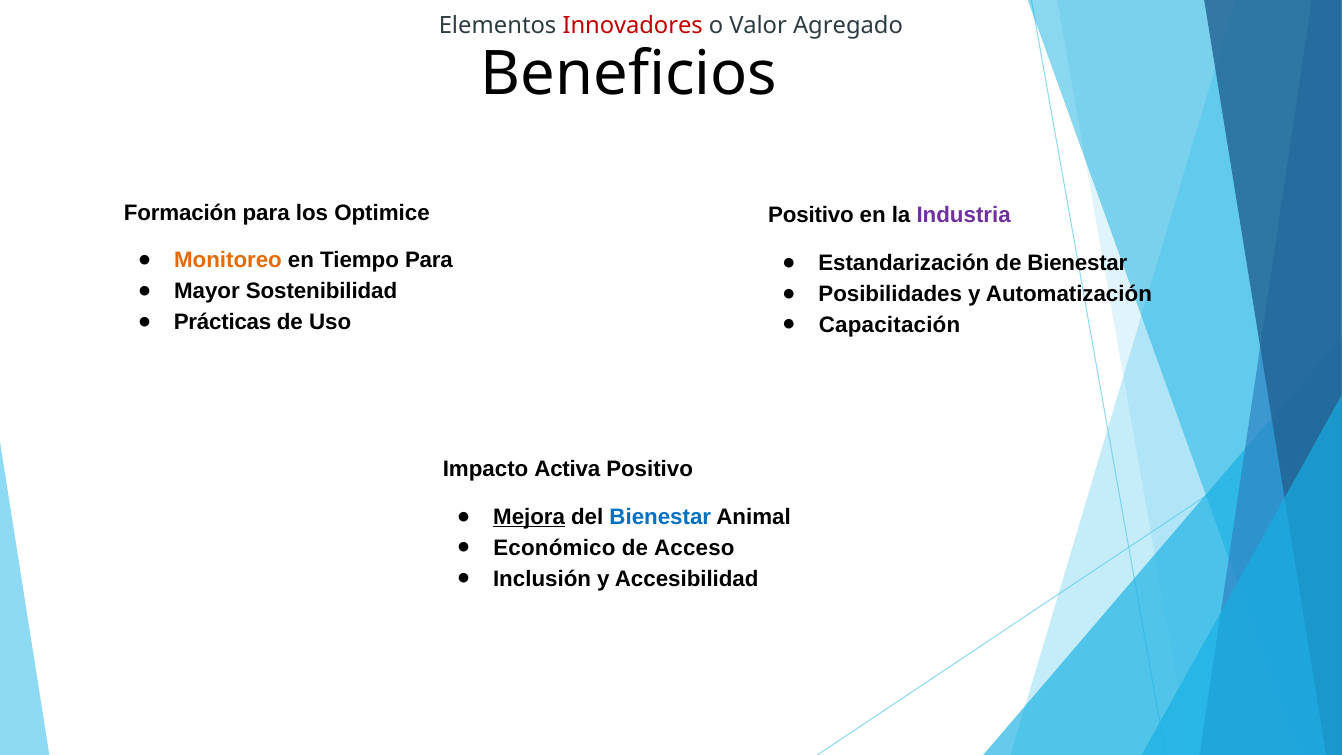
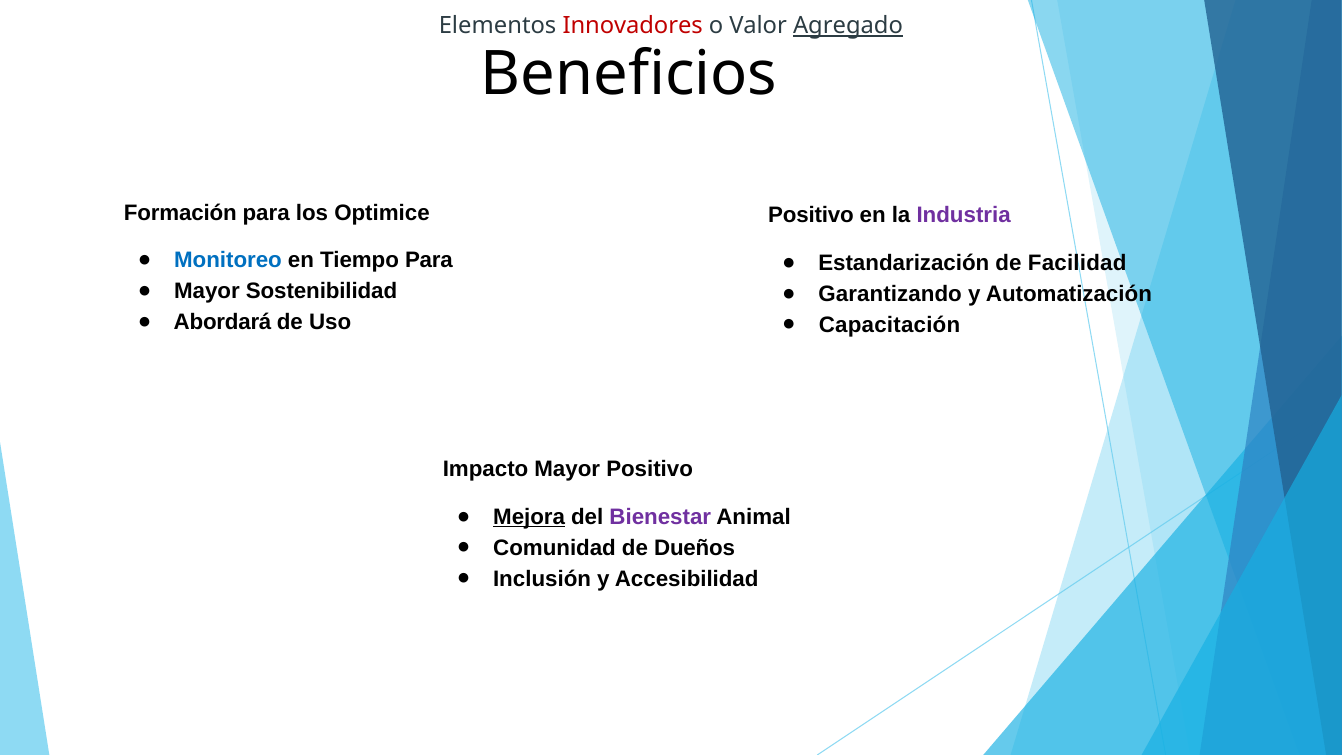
Agregado underline: none -> present
Monitoreo colour: orange -> blue
de Bienestar: Bienestar -> Facilidad
Posibilidades: Posibilidades -> Garantizando
Prácticas: Prácticas -> Abordará
Impacto Activa: Activa -> Mayor
Bienestar at (660, 517) colour: blue -> purple
Económico: Económico -> Comunidad
Acceso: Acceso -> Dueños
